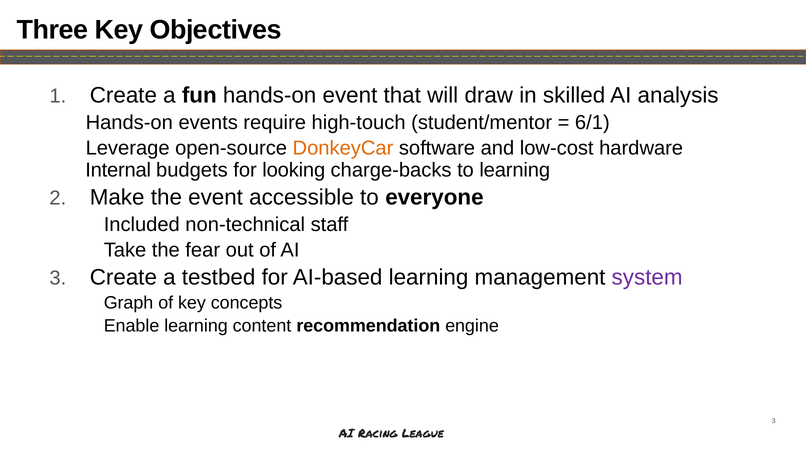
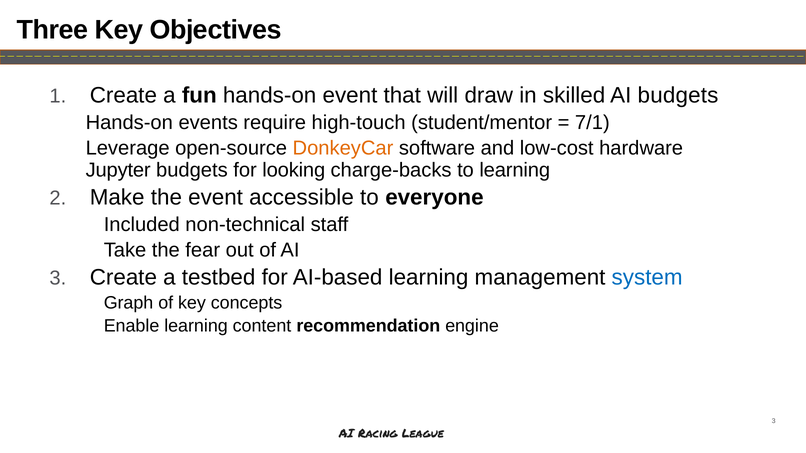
AI analysis: analysis -> budgets
6/1: 6/1 -> 7/1
Internal: Internal -> Jupyter
system colour: purple -> blue
